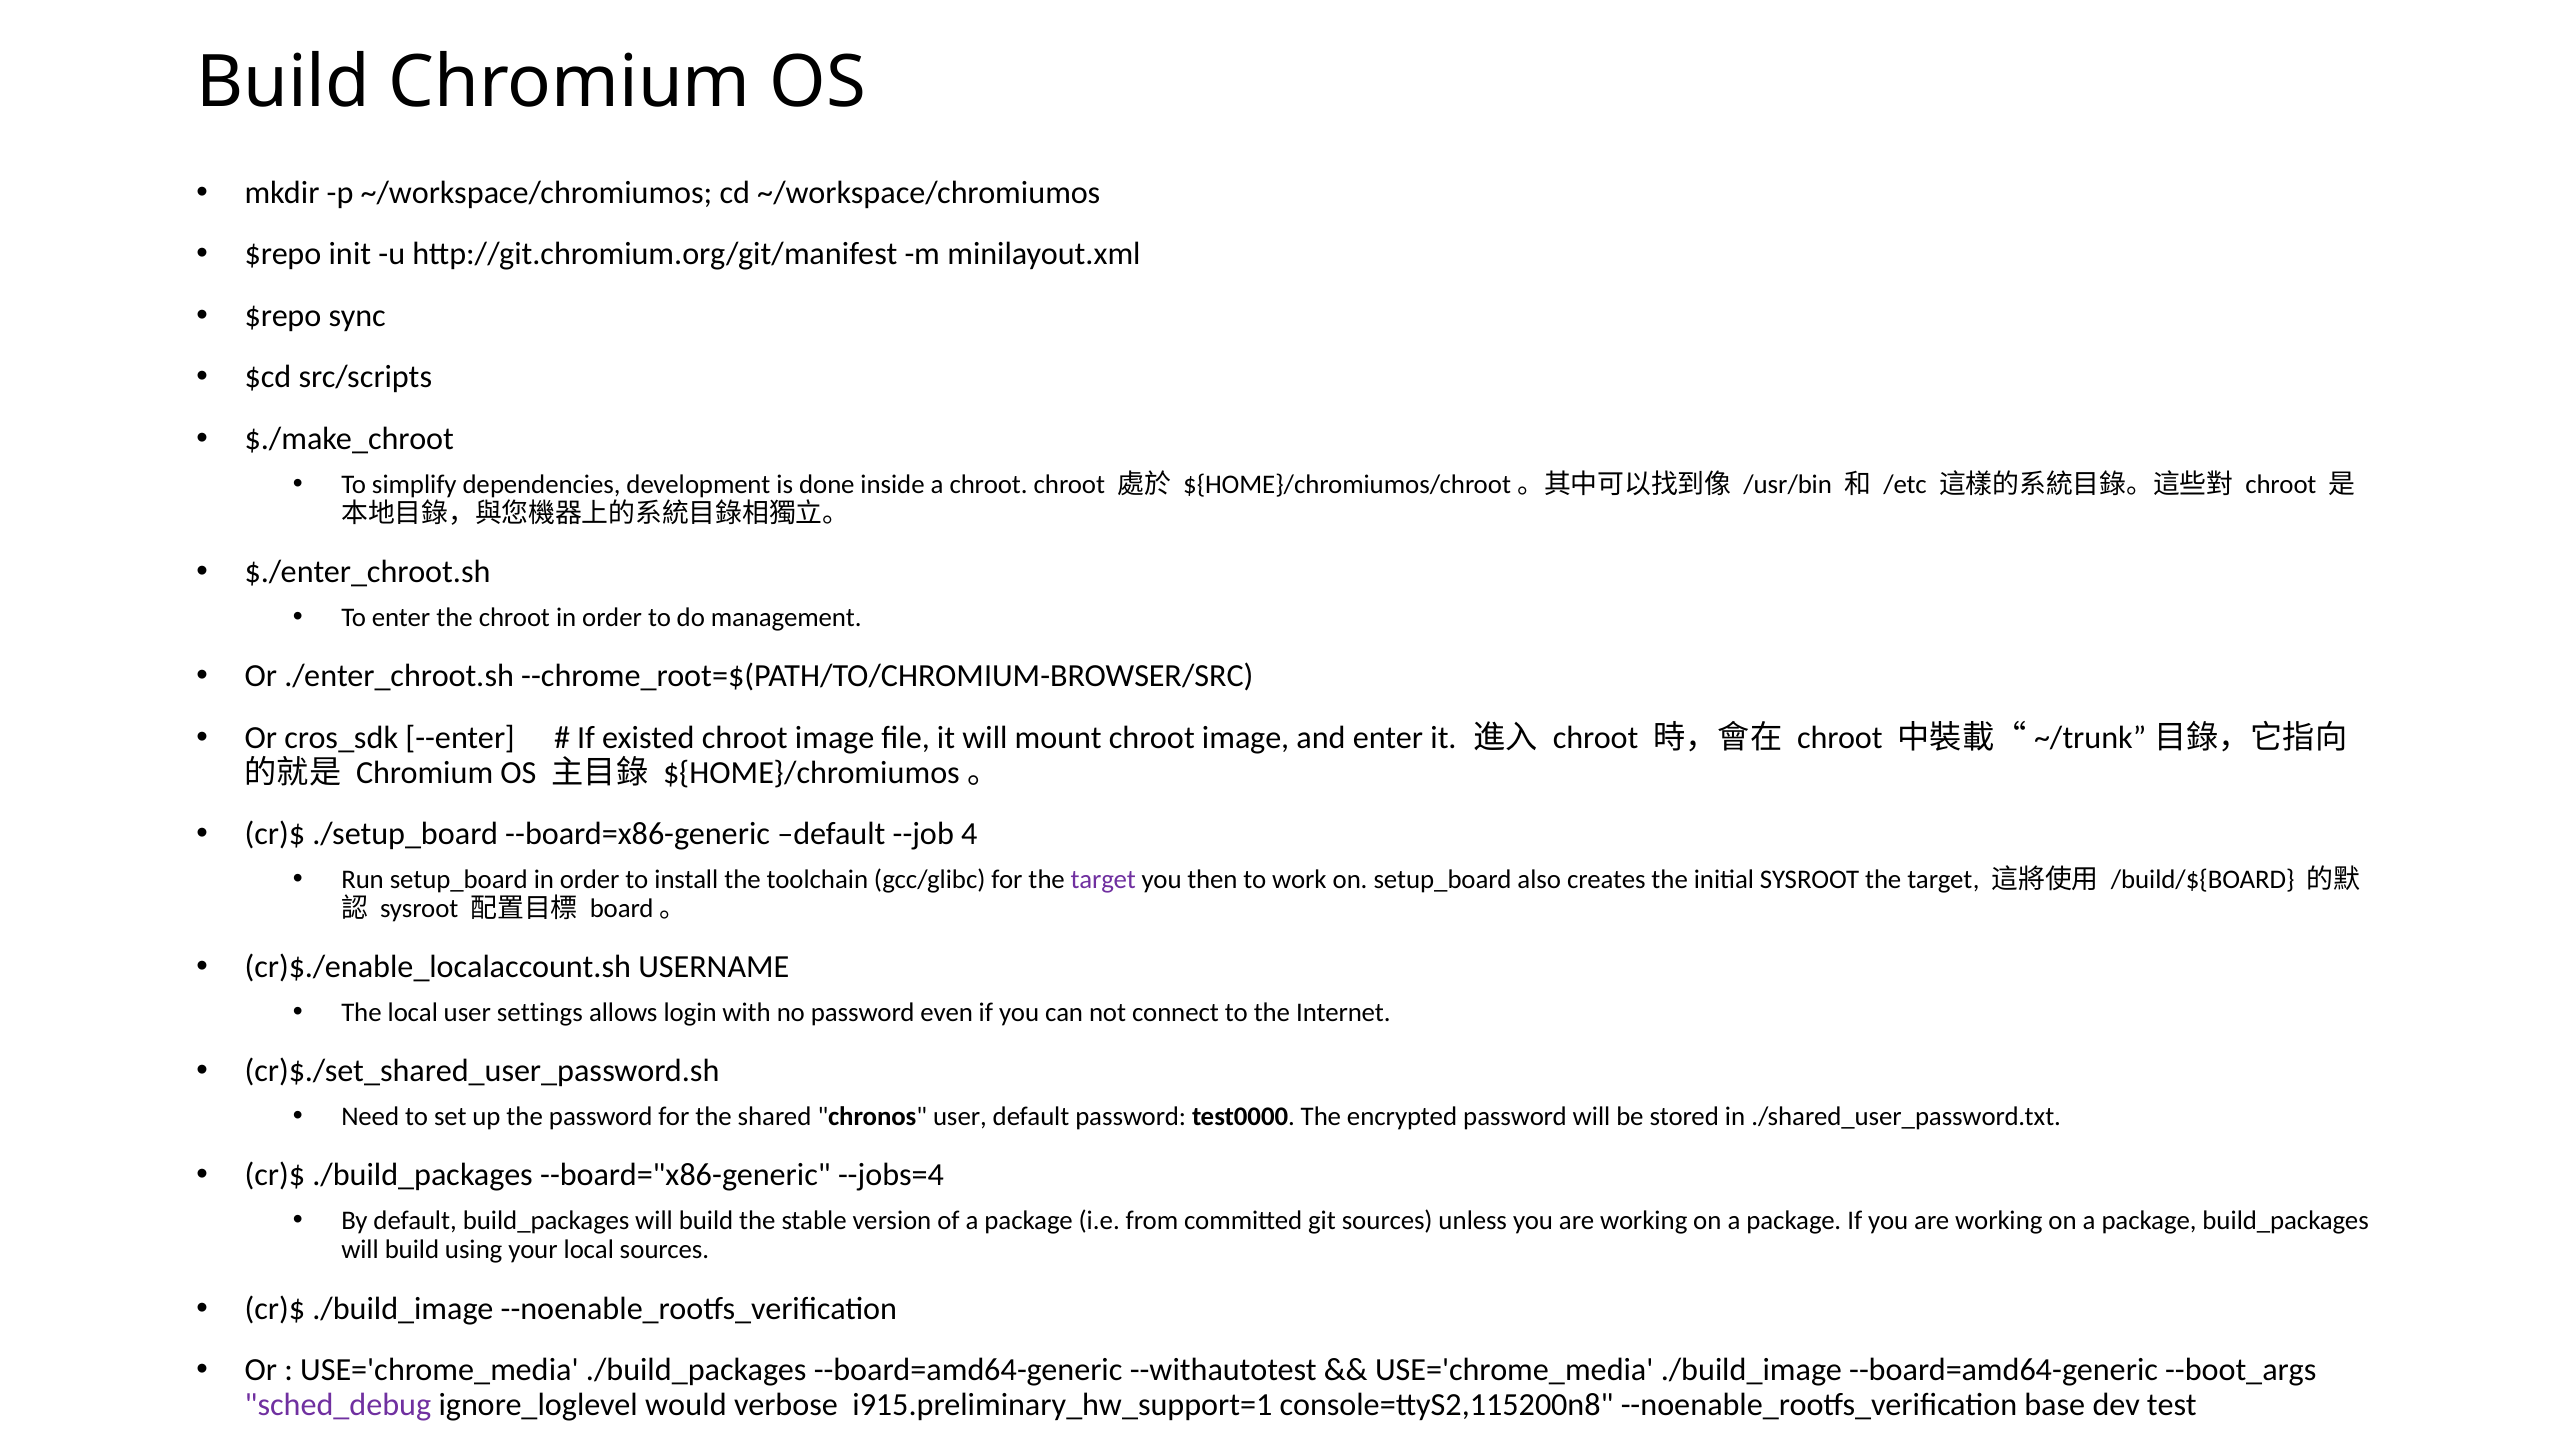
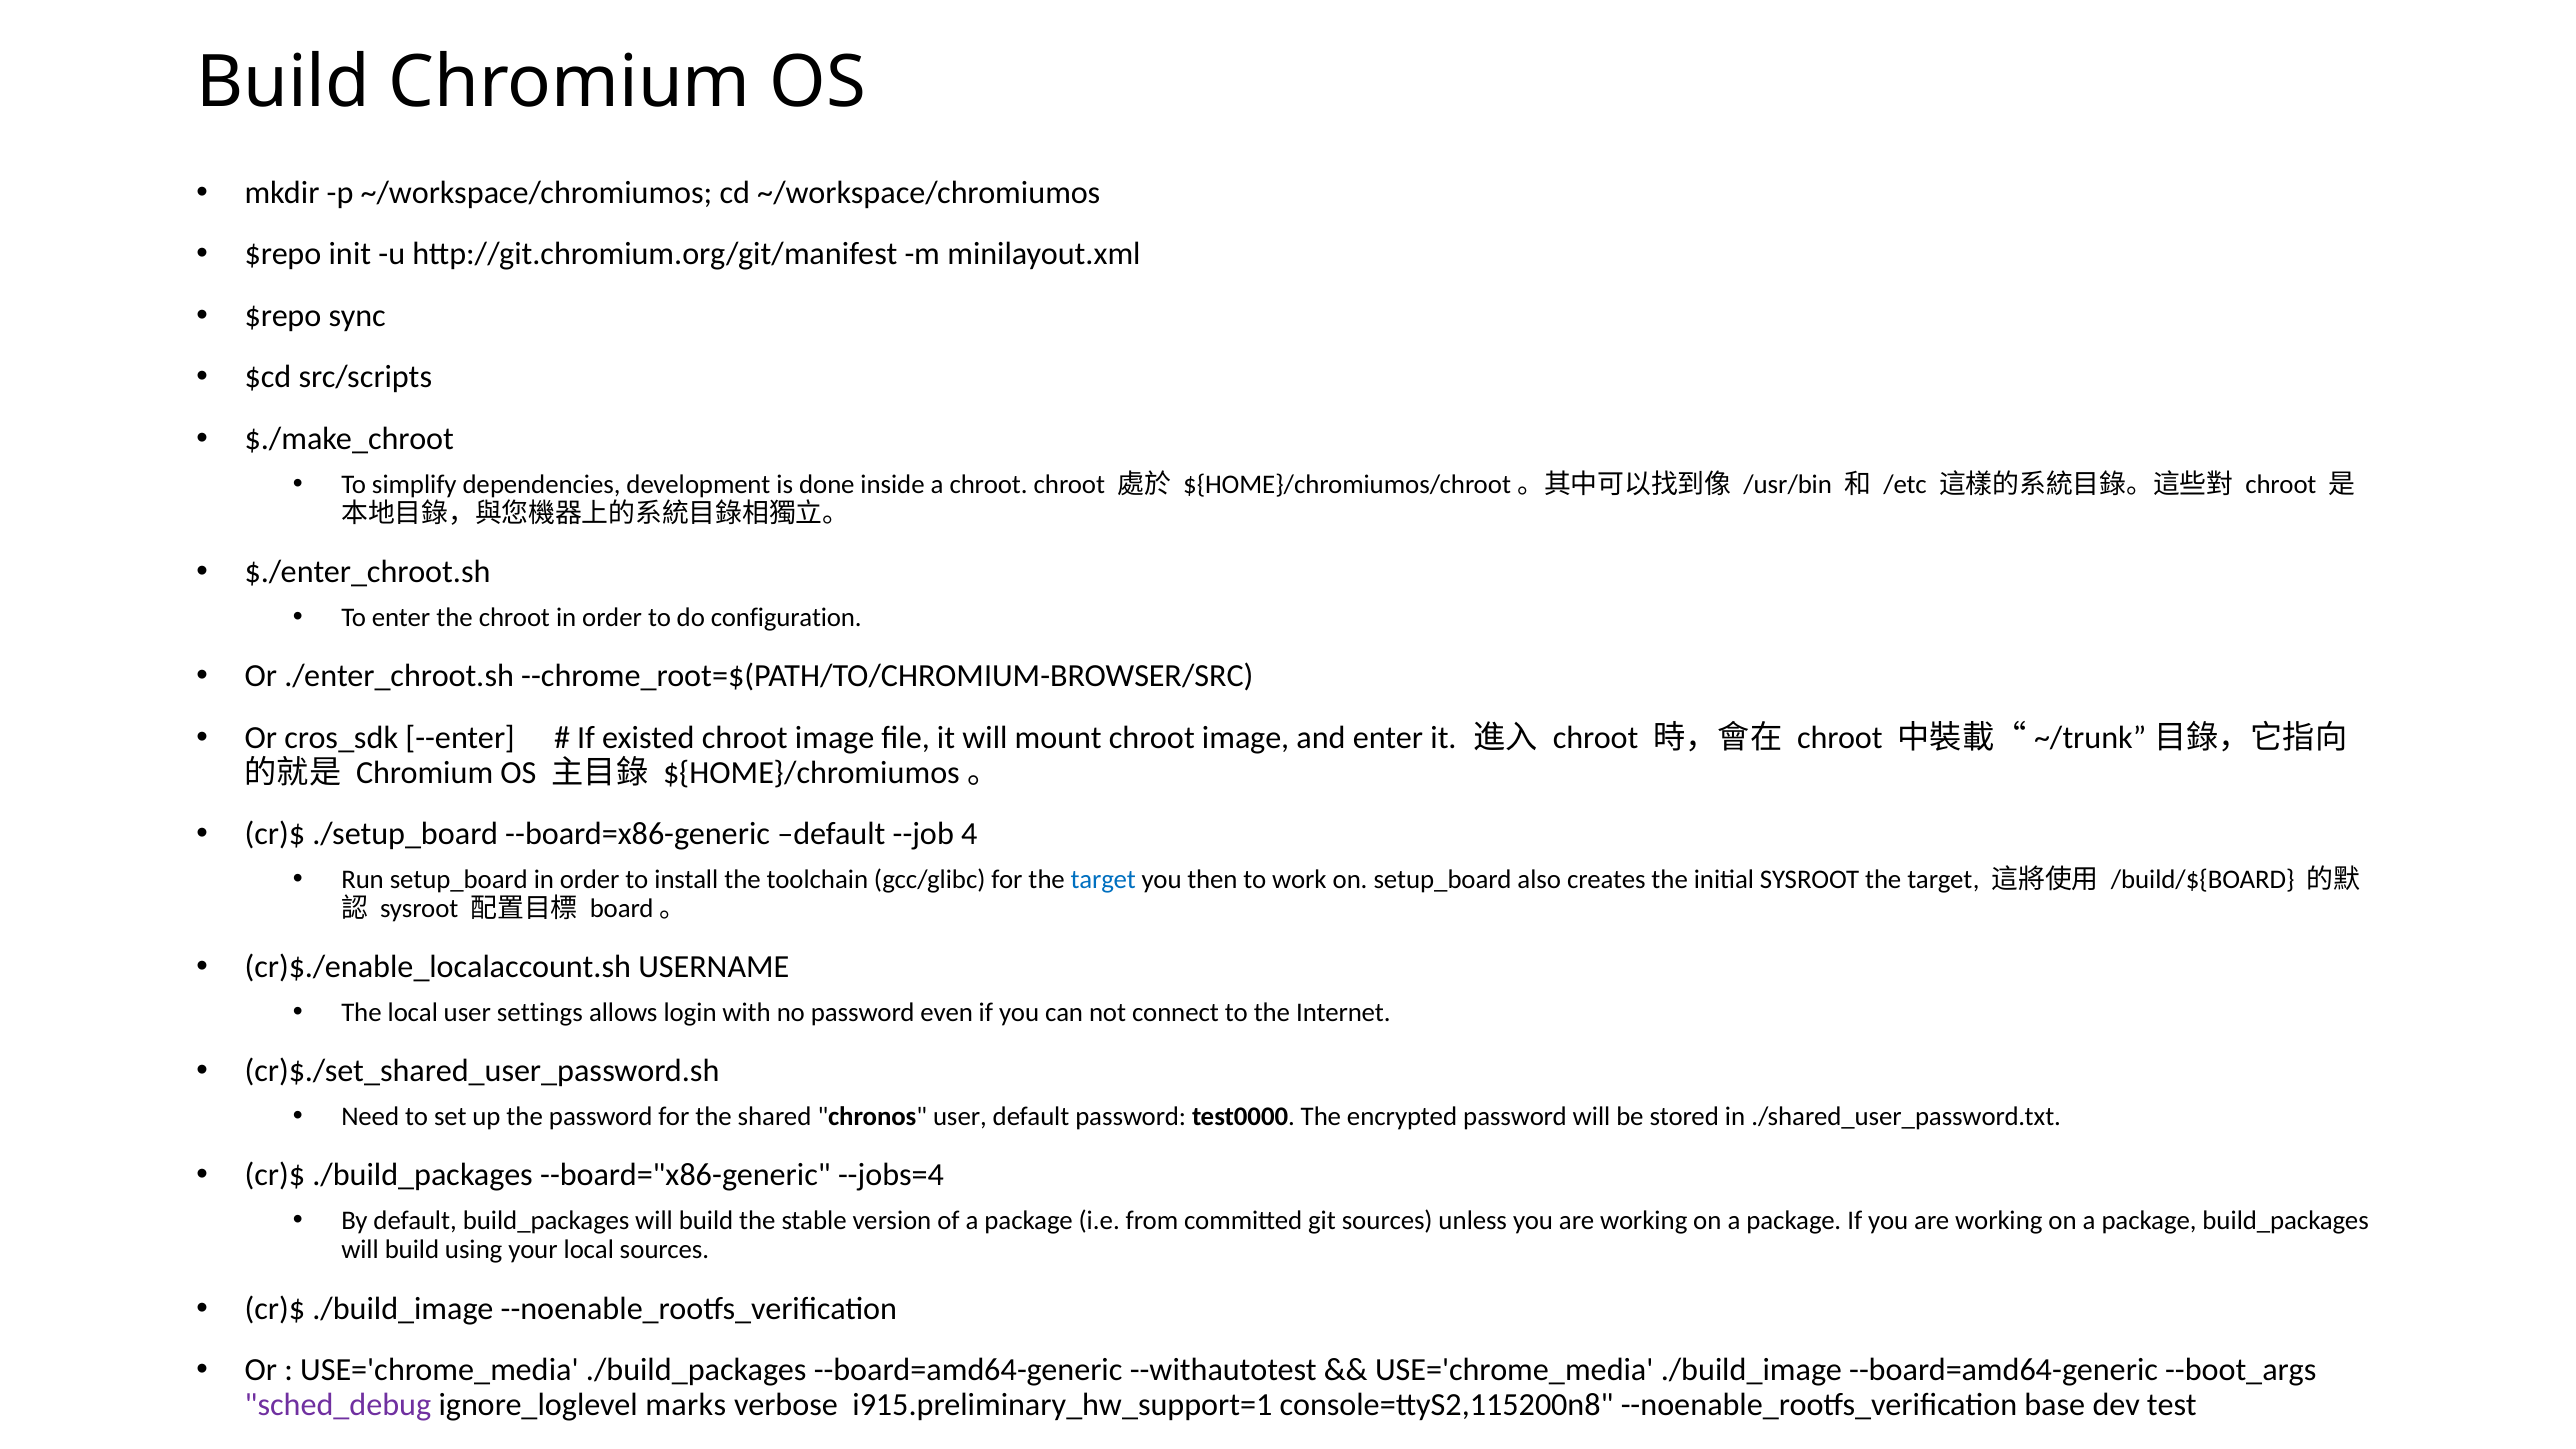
management: management -> configuration
target at (1103, 879) colour: purple -> blue
would: would -> marks
